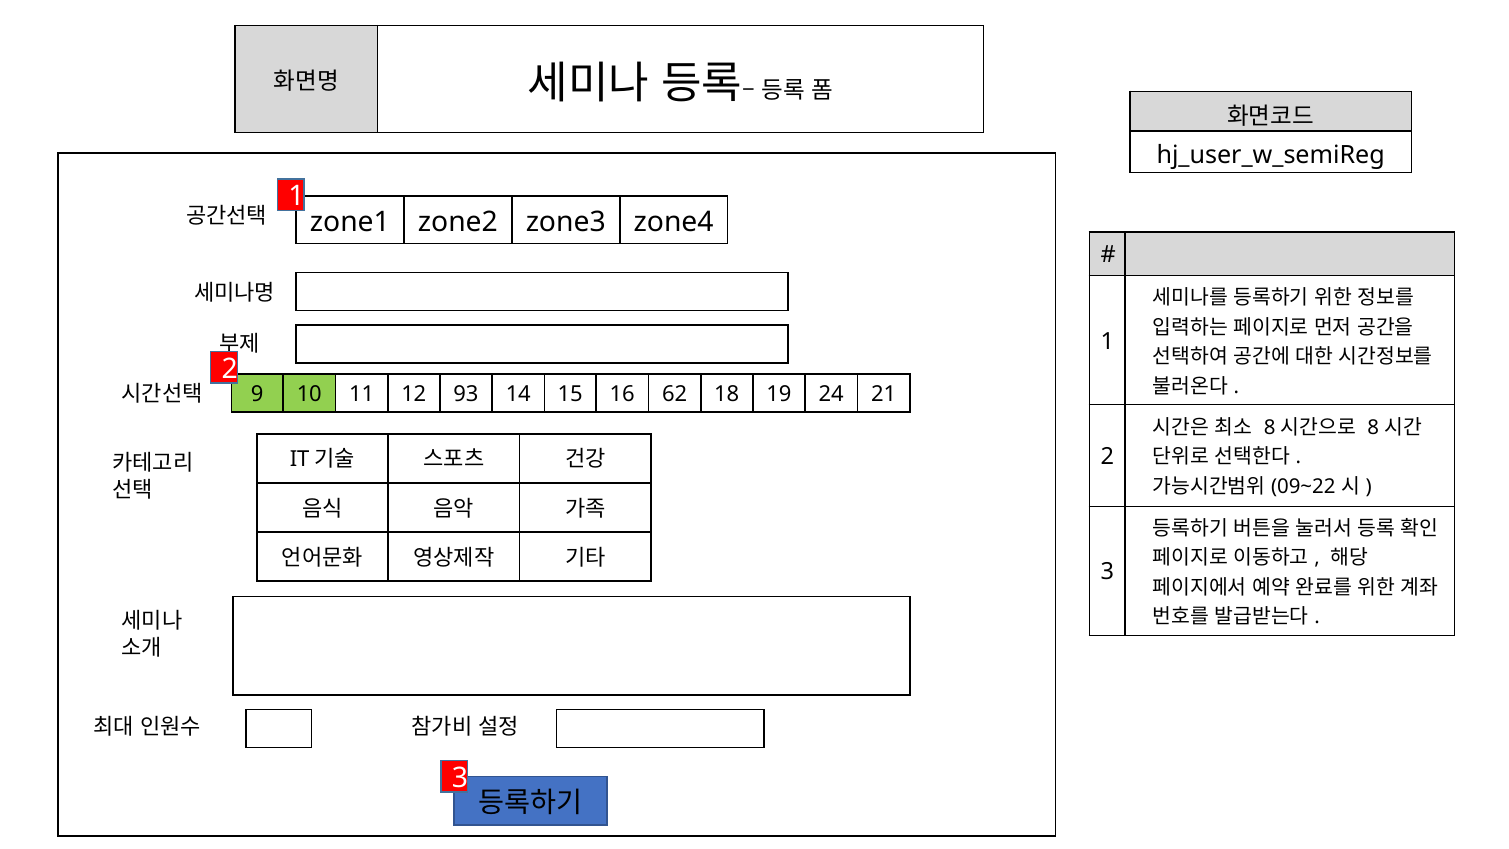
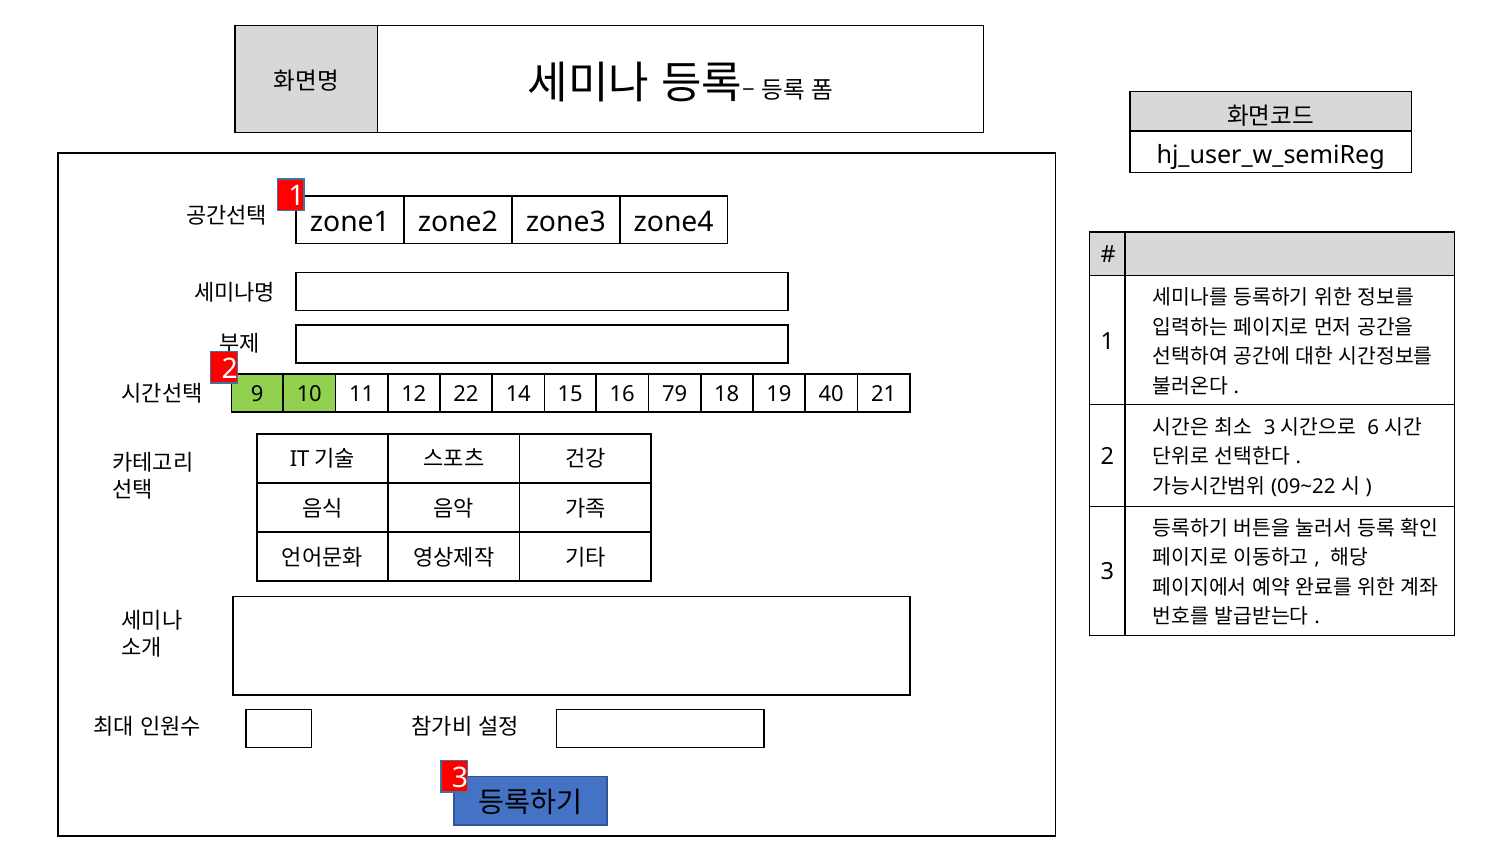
93: 93 -> 22
62: 62 -> 79
24: 24 -> 40
8 at (1270, 427): 8 -> 3
8 at (1373, 427): 8 -> 6
